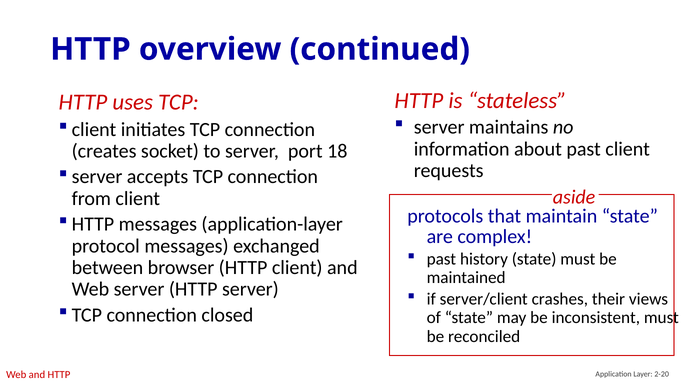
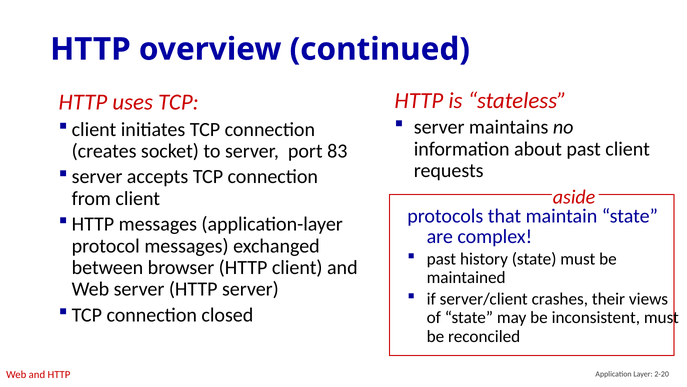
18: 18 -> 83
